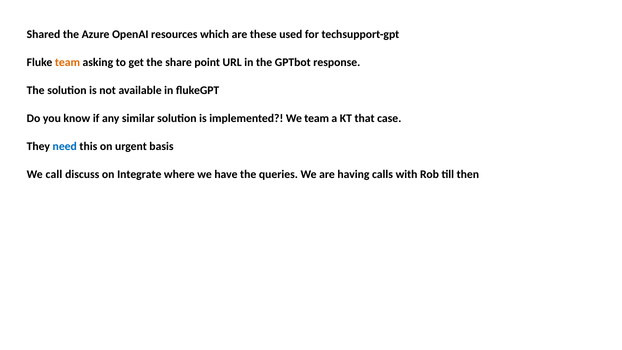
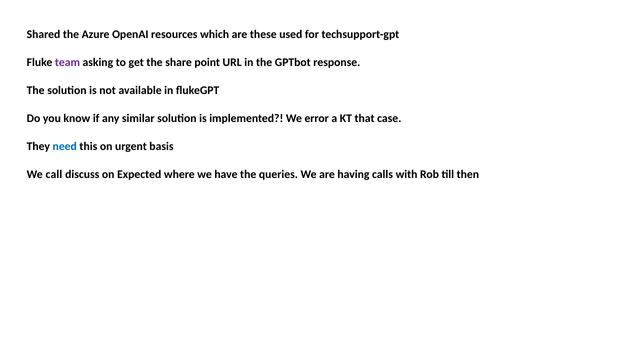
team at (67, 62) colour: orange -> purple
We team: team -> error
Integrate: Integrate -> Expected
